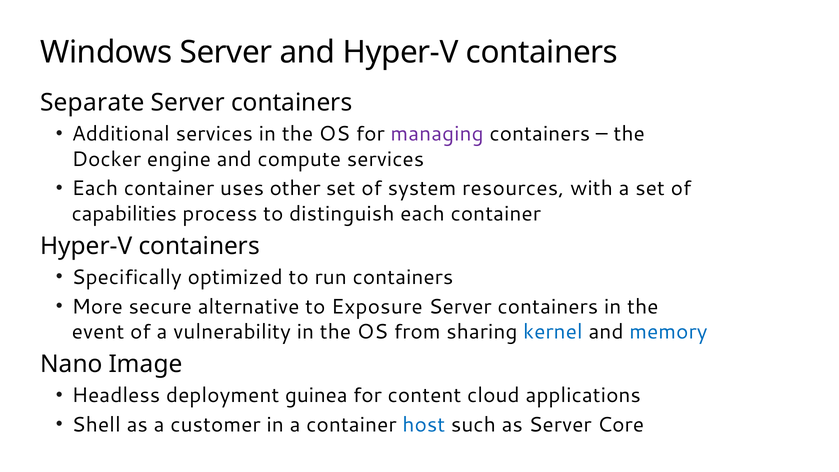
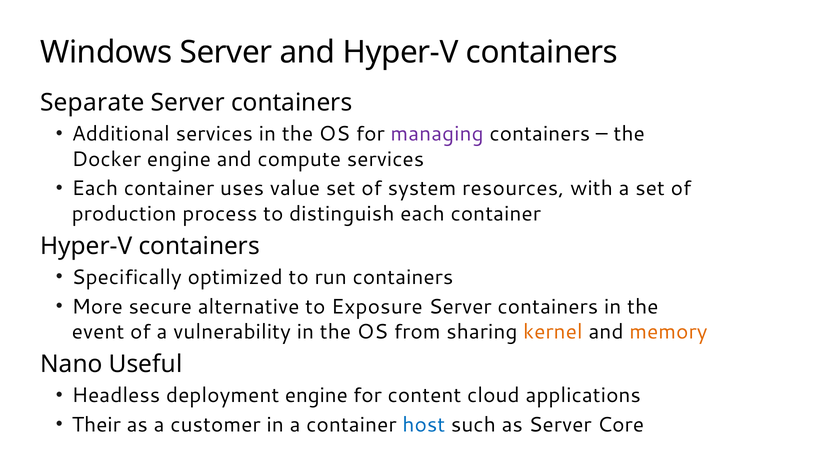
other: other -> value
capabilities: capabilities -> production
kernel colour: blue -> orange
memory colour: blue -> orange
Image: Image -> Useful
deployment guinea: guinea -> engine
Shell: Shell -> Their
